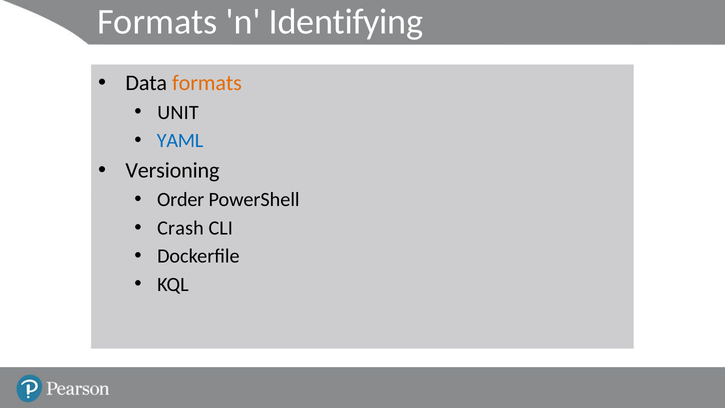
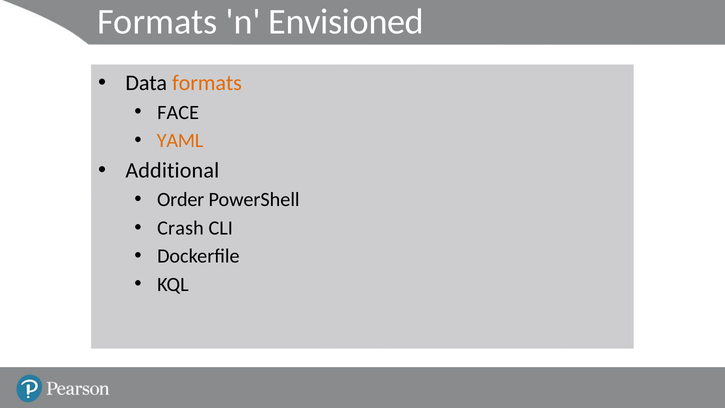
Identifying: Identifying -> Envisioned
UNIT: UNIT -> FACE
YAML colour: blue -> orange
Versioning: Versioning -> Additional
